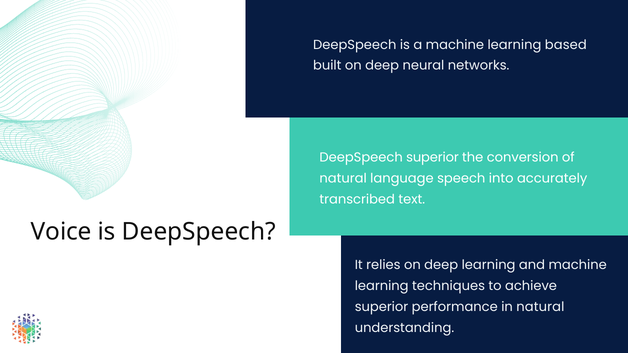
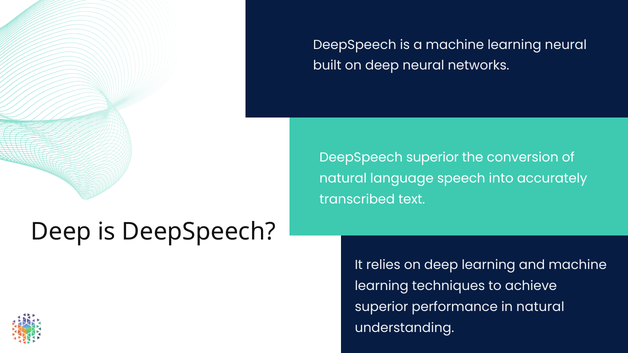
learning based: based -> neural
Voice at (61, 232): Voice -> Deep
